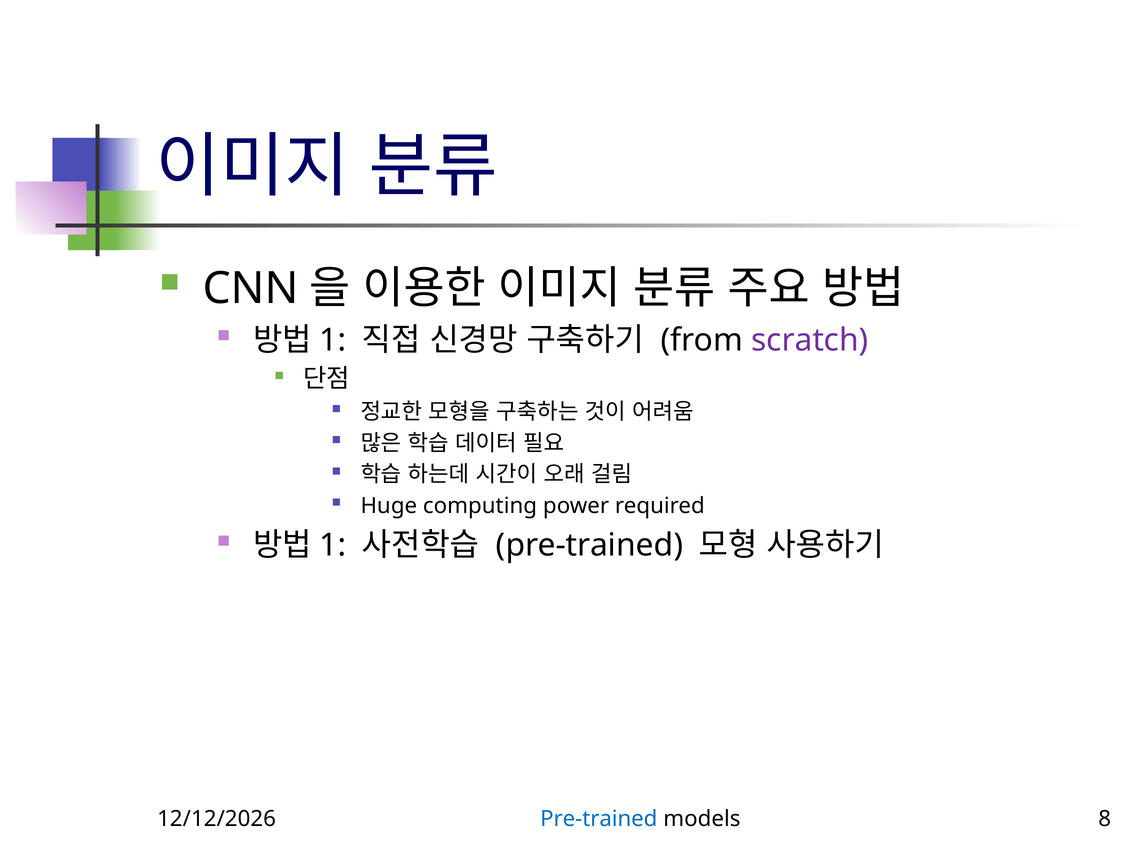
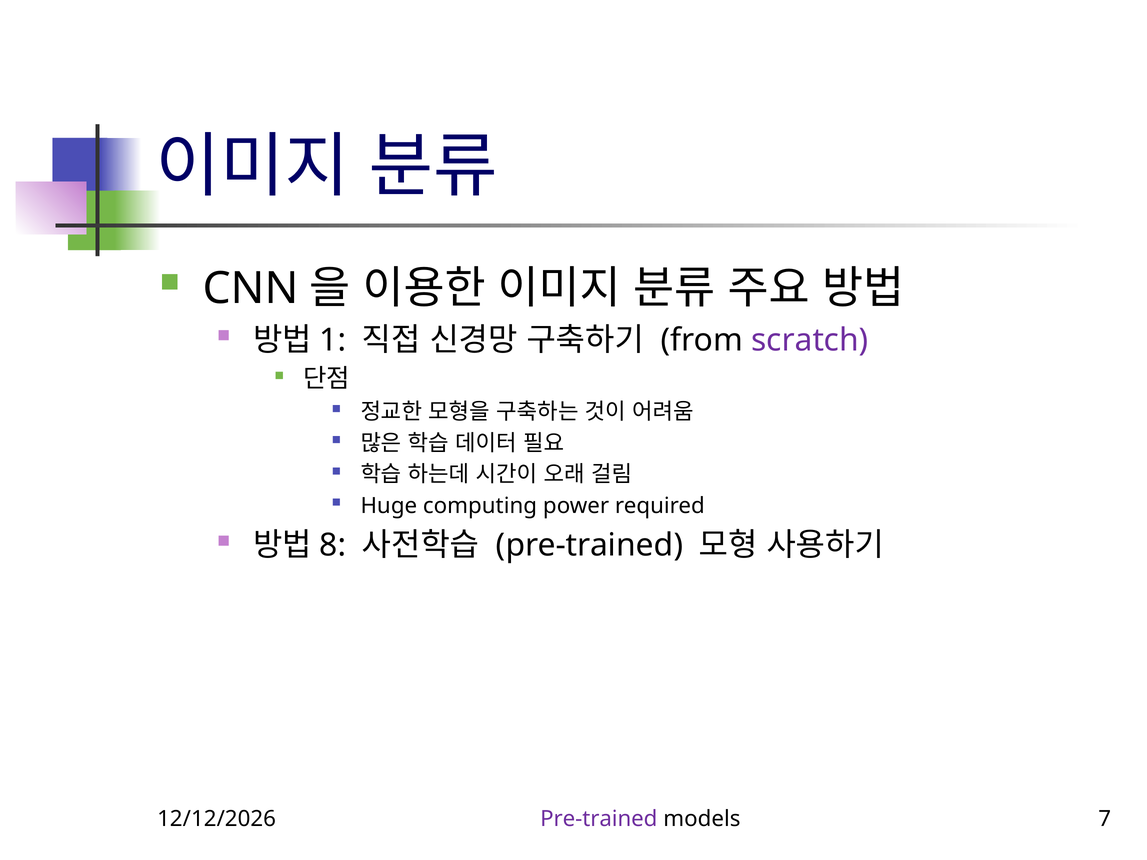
1 at (333, 545): 1 -> 8
Pre-trained at (599, 819) colour: blue -> purple
8: 8 -> 7
